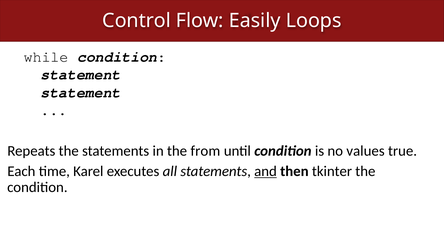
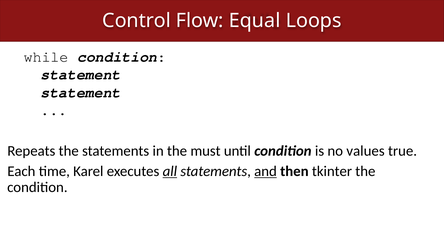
Easily: Easily -> Equal
from: from -> must
all underline: none -> present
